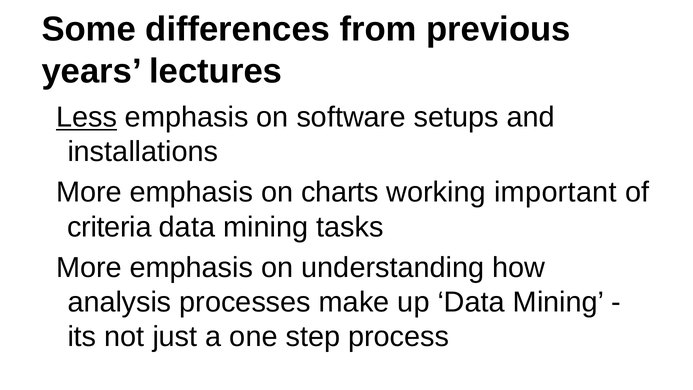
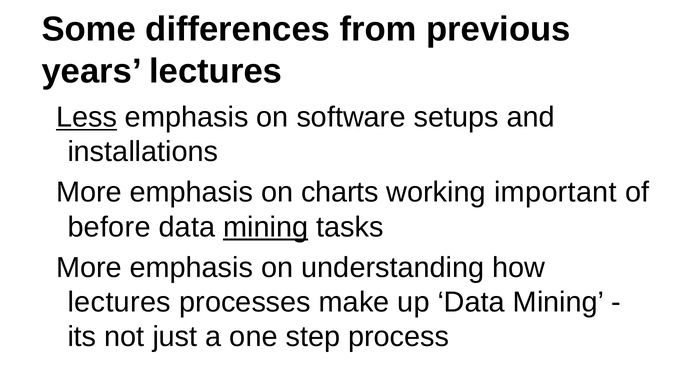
criteria: criteria -> before
mining at (266, 227) underline: none -> present
analysis at (119, 302): analysis -> lectures
